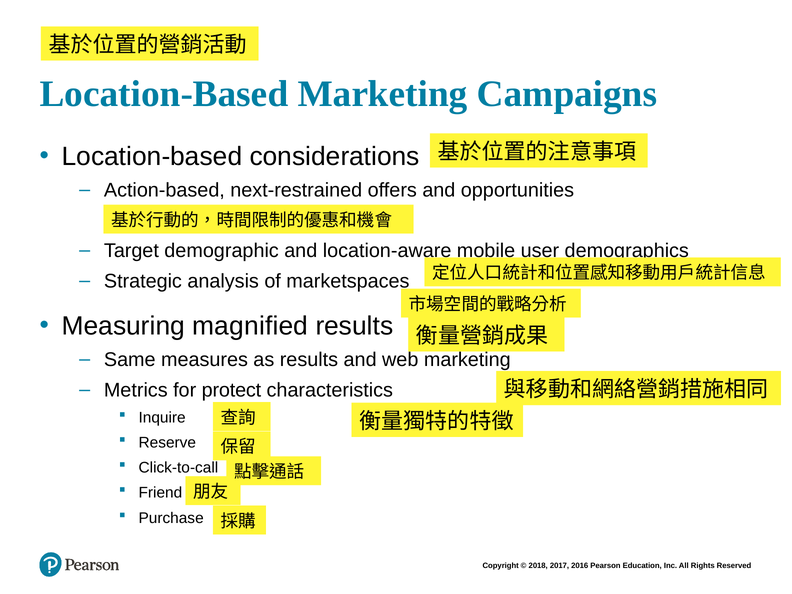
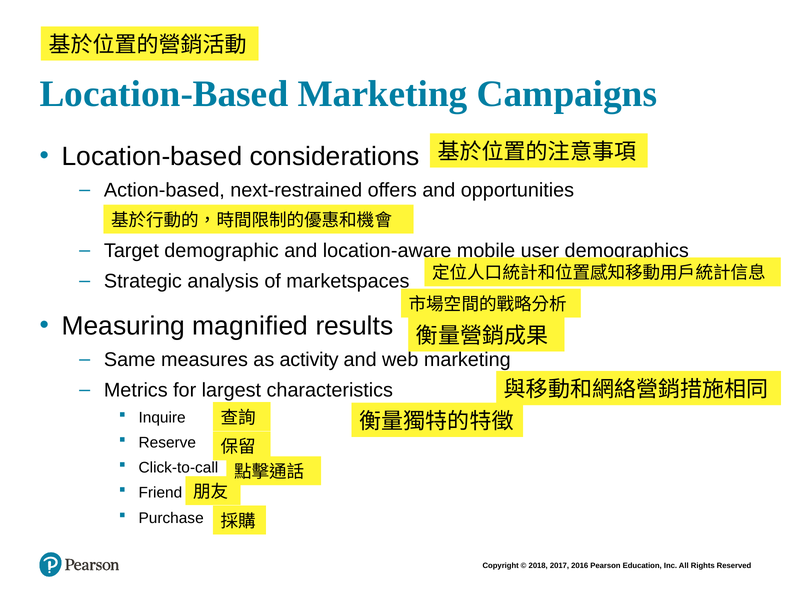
as results: results -> activity
protect: protect -> largest
